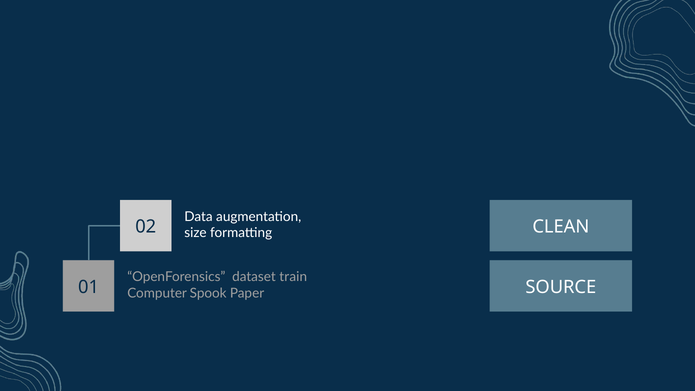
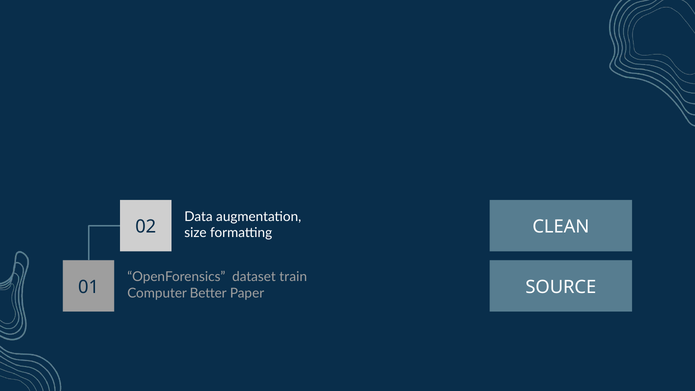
Spook: Spook -> Better
